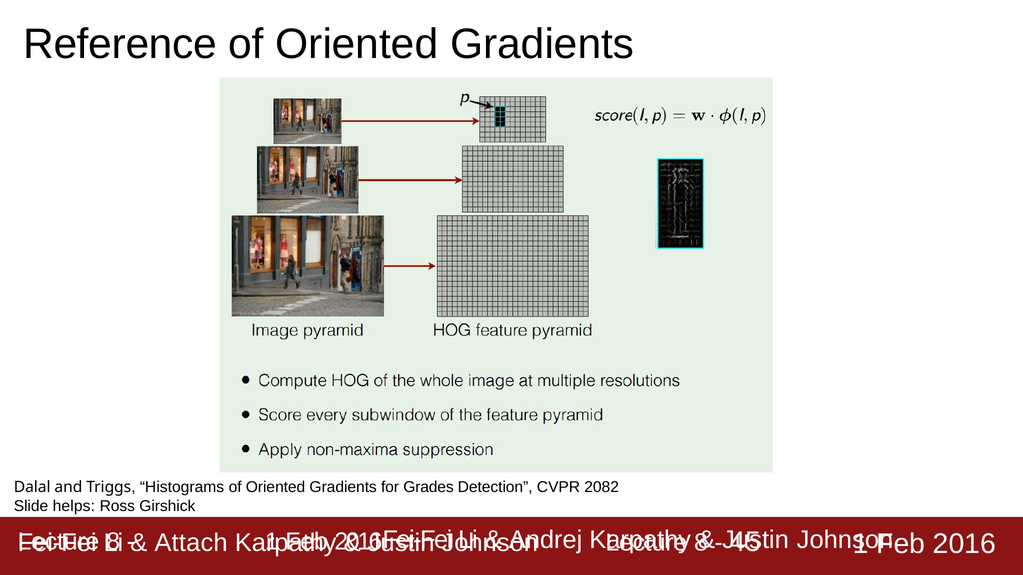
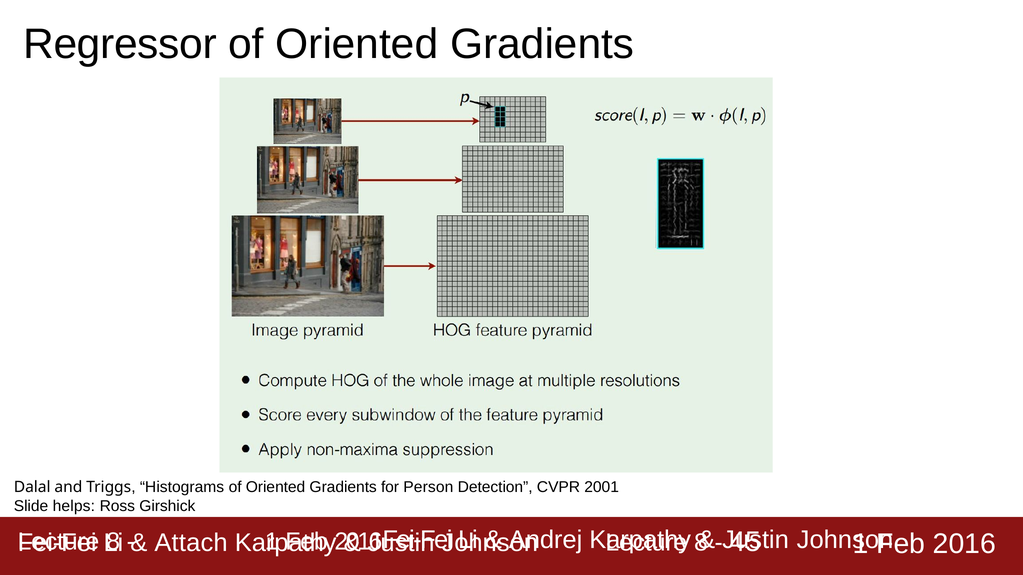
Reference: Reference -> Regressor
Grades: Grades -> Person
2082: 2082 -> 2001
